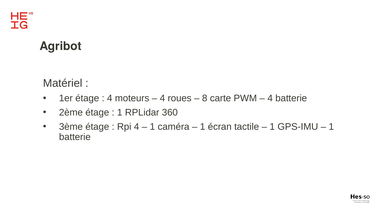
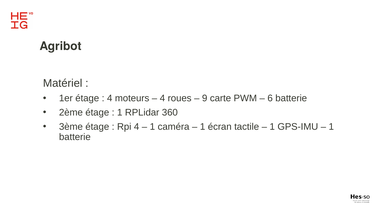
8: 8 -> 9
4 at (270, 98): 4 -> 6
